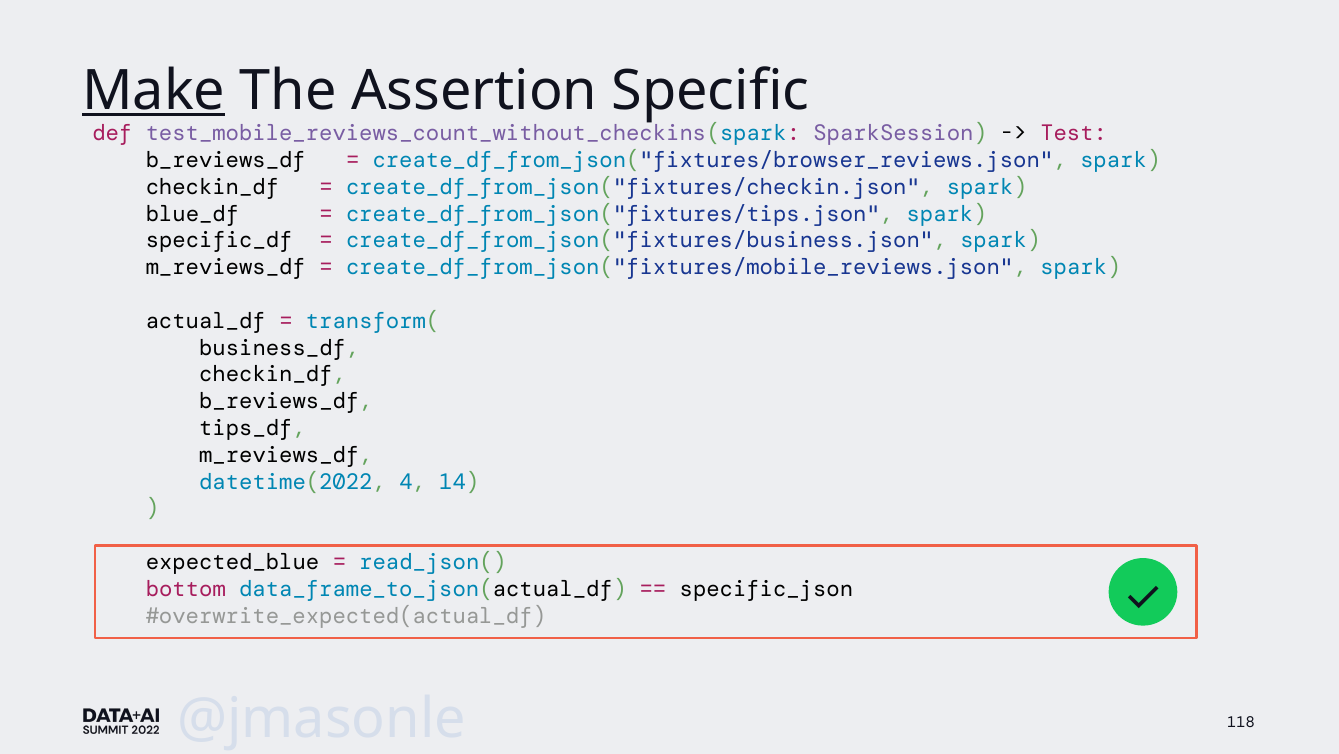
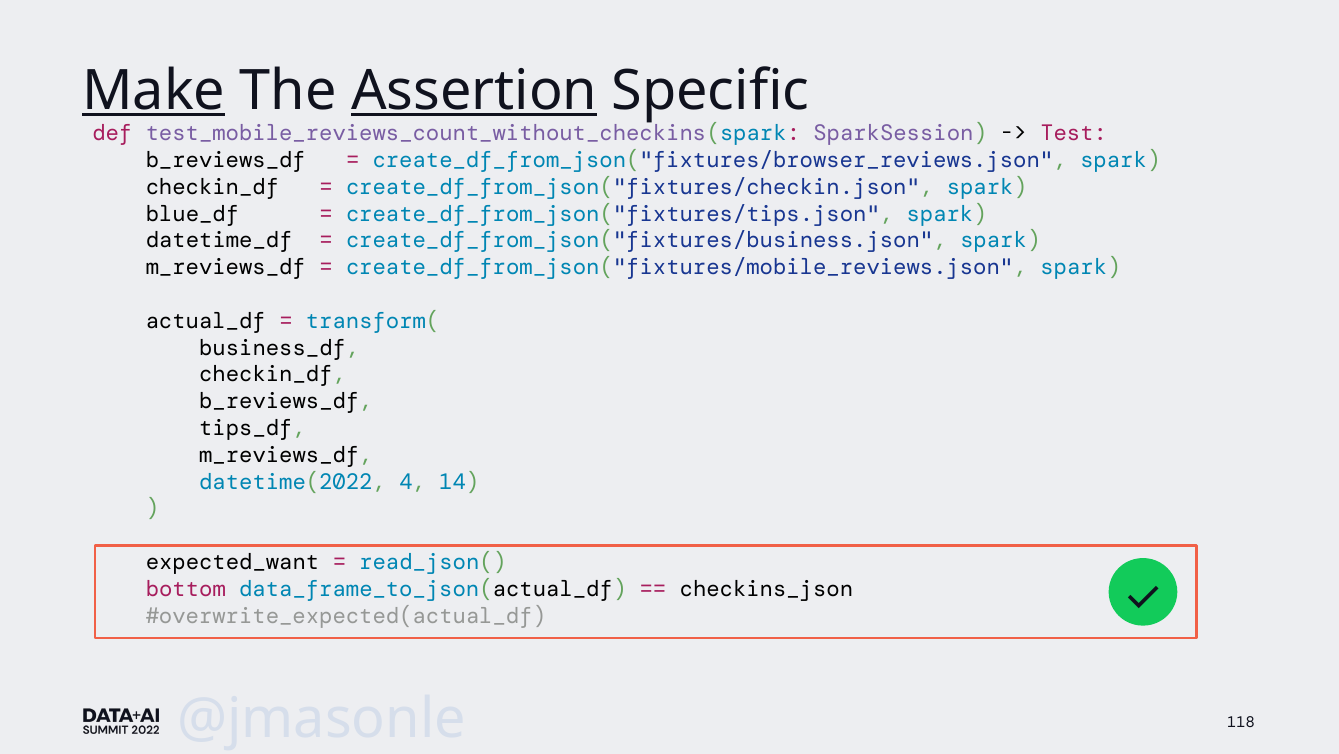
Assertion underline: none -> present
specific_df: specific_df -> datetime_df
expected_blue: expected_blue -> expected_want
specific_json: specific_json -> checkins_json
